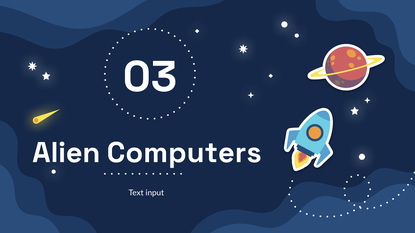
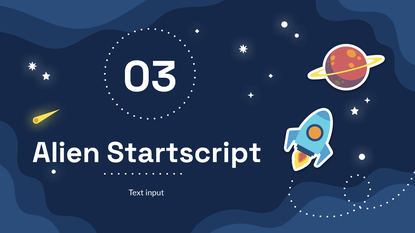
Computers: Computers -> Startscript
